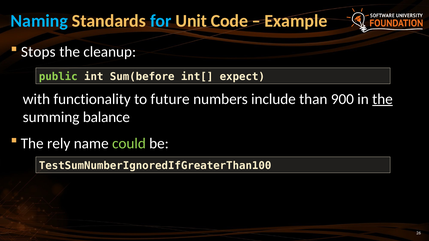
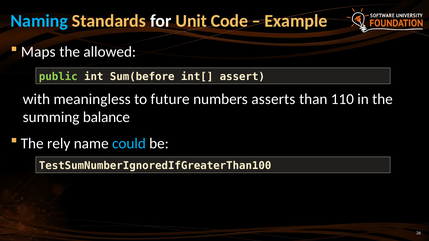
for colour: light blue -> white
Stops: Stops -> Maps
cleanup: cleanup -> allowed
expect: expect -> assert
functionality: functionality -> meaningless
include: include -> asserts
900: 900 -> 110
the at (383, 99) underline: present -> none
could colour: light green -> light blue
